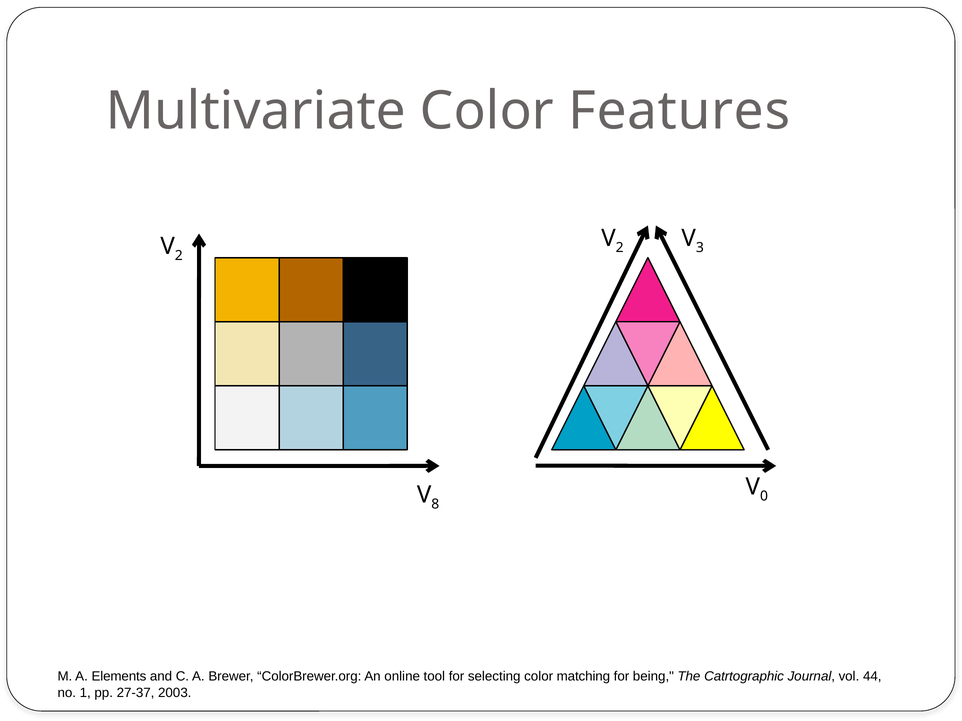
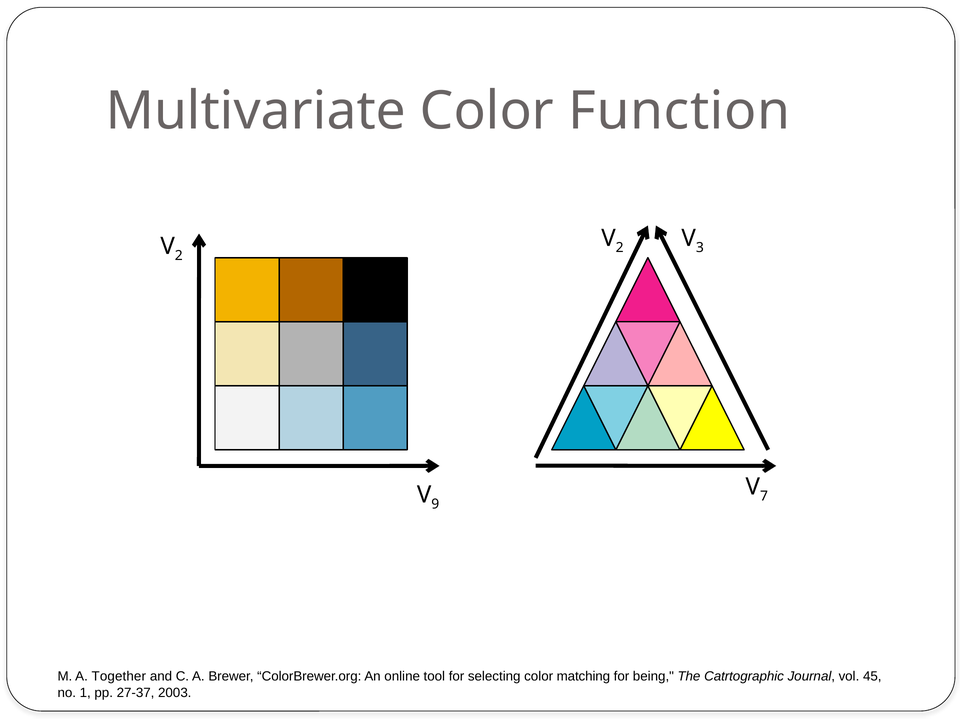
Features: Features -> Function
0: 0 -> 7
8: 8 -> 9
Elements: Elements -> Together
44: 44 -> 45
